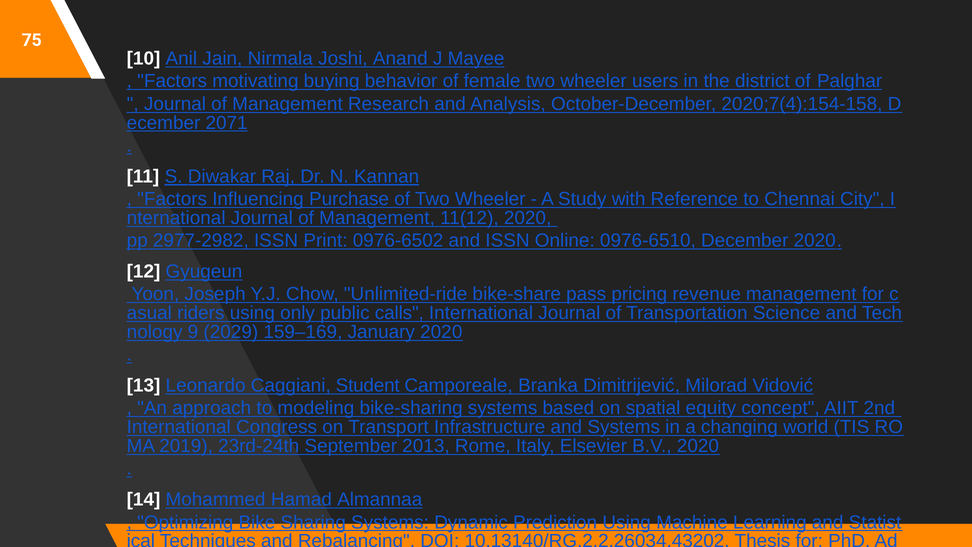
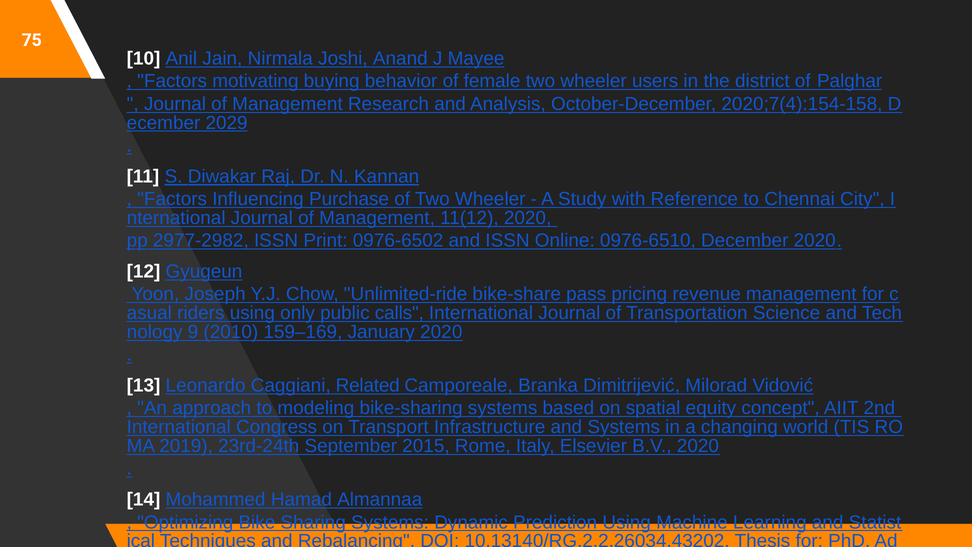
2071: 2071 -> 2029
2029: 2029 -> 2010
Student: Student -> Related
2013: 2013 -> 2015
